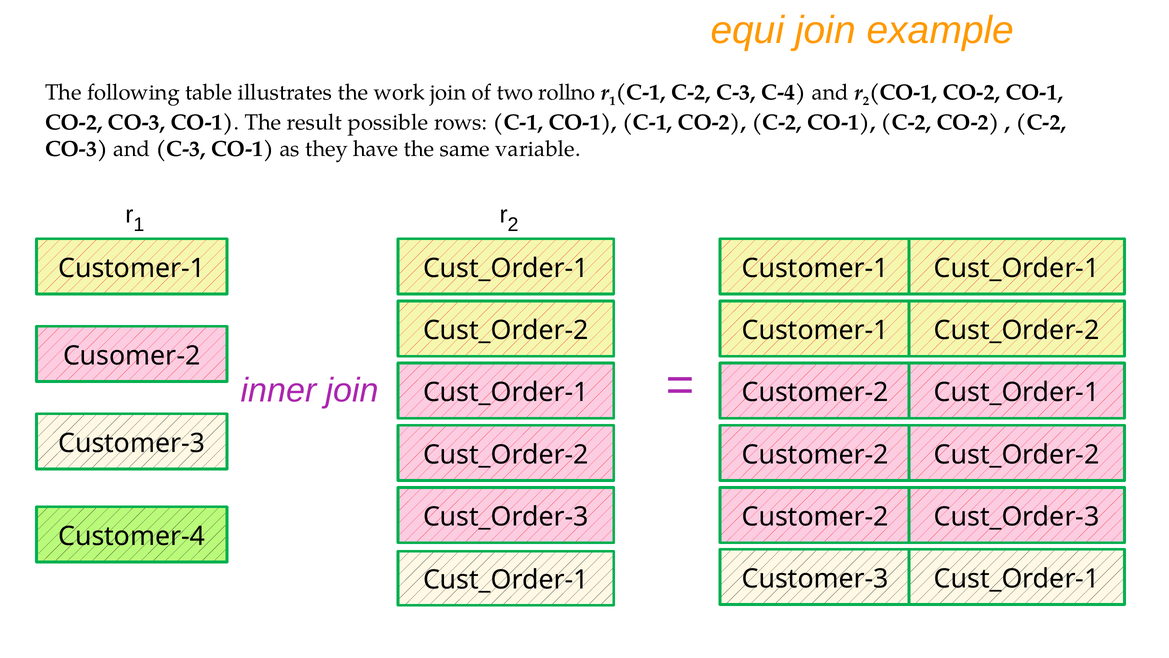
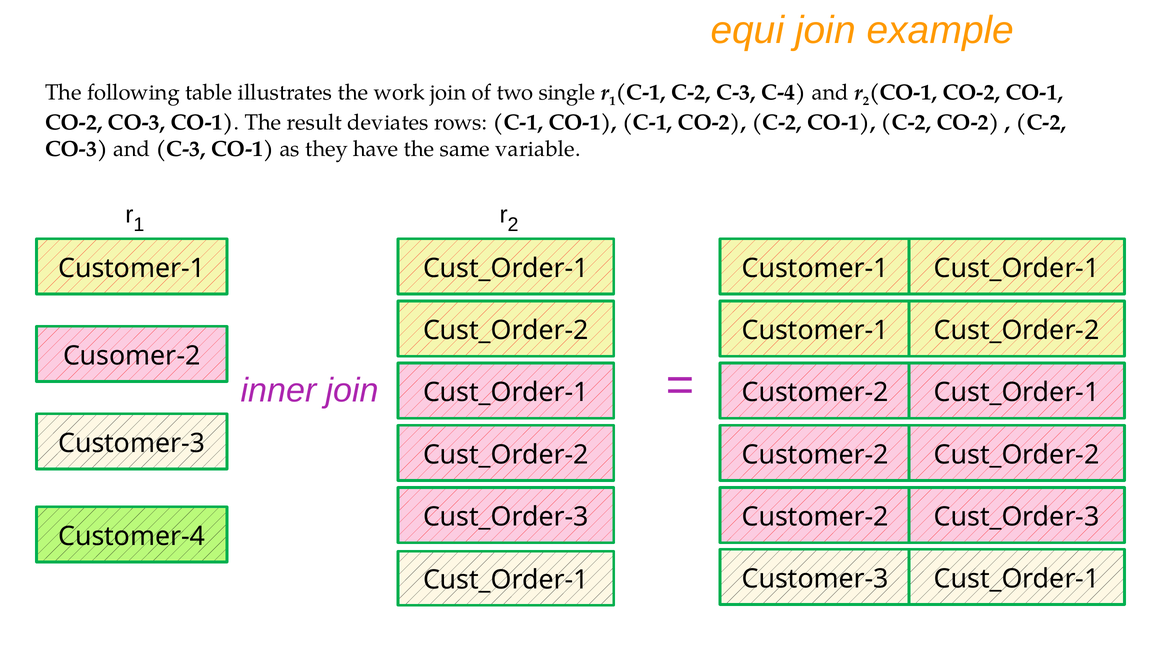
rollno: rollno -> single
possible: possible -> deviates
